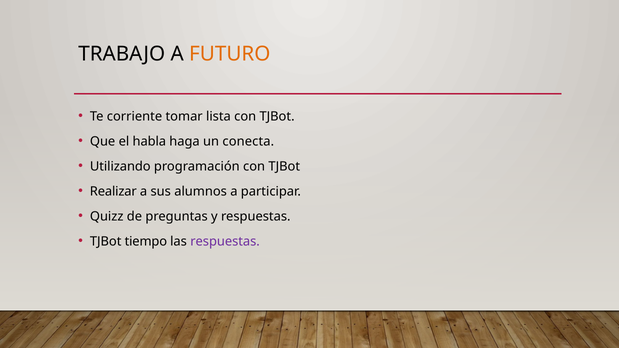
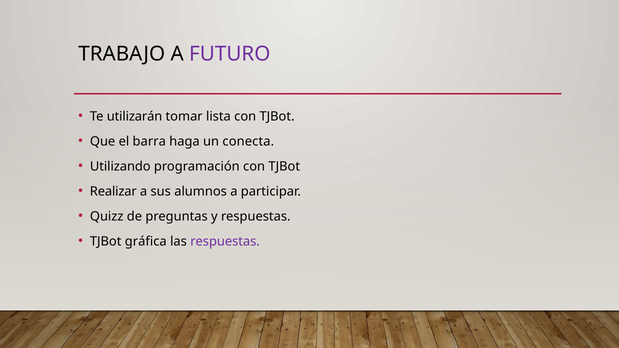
FUTURO colour: orange -> purple
corriente: corriente -> utilizarán
habla: habla -> barra
tiempo: tiempo -> gráfica
